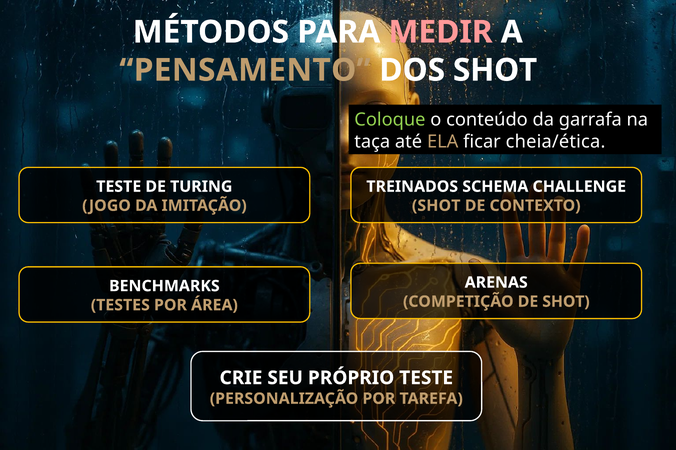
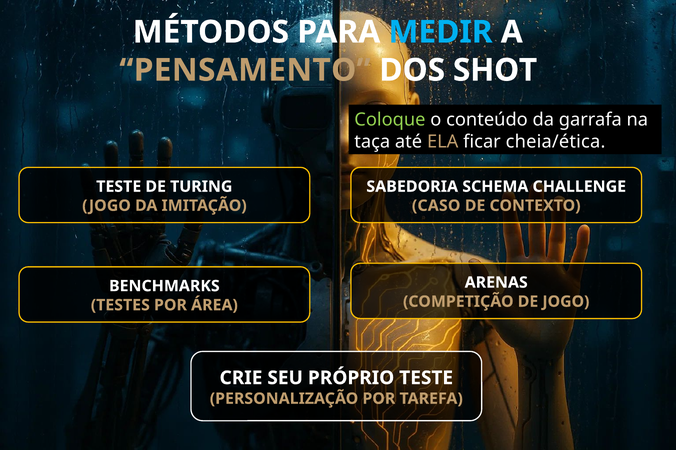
MEDIR colour: pink -> light blue
TREINADOS: TREINADOS -> SABEDORIA
SHOT at (436, 206): SHOT -> CASO
DE SHOT: SHOT -> JOGO
